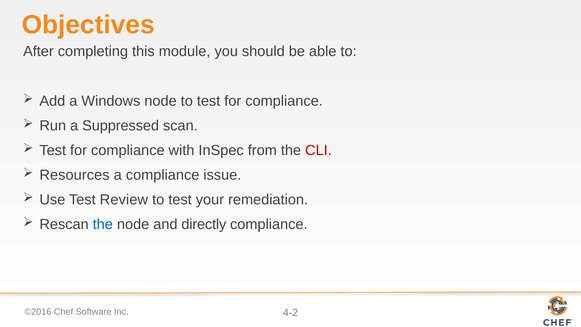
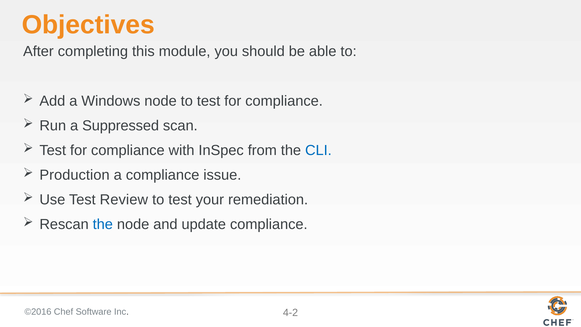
CLI colour: red -> blue
Resources: Resources -> Production
directly: directly -> update
